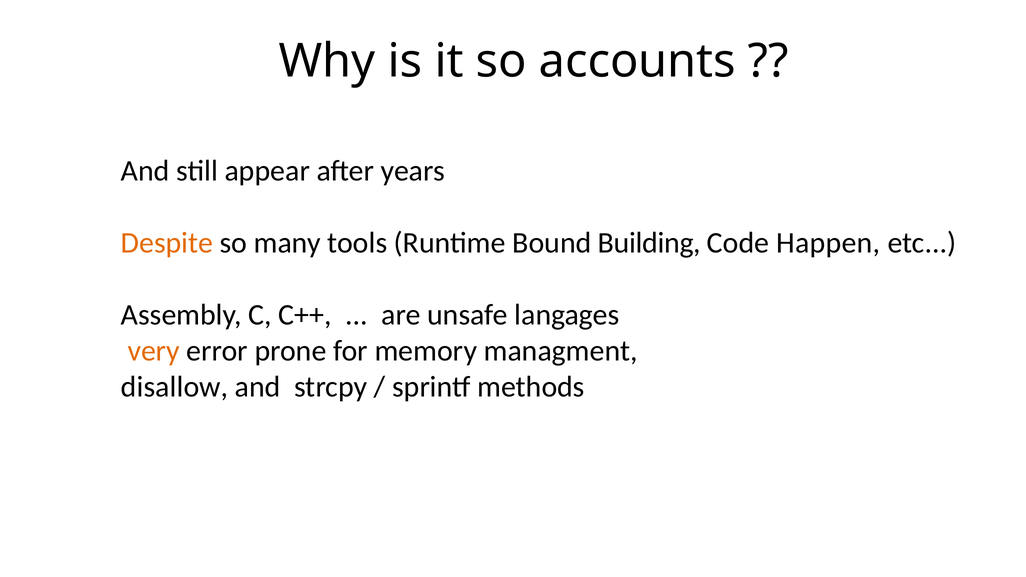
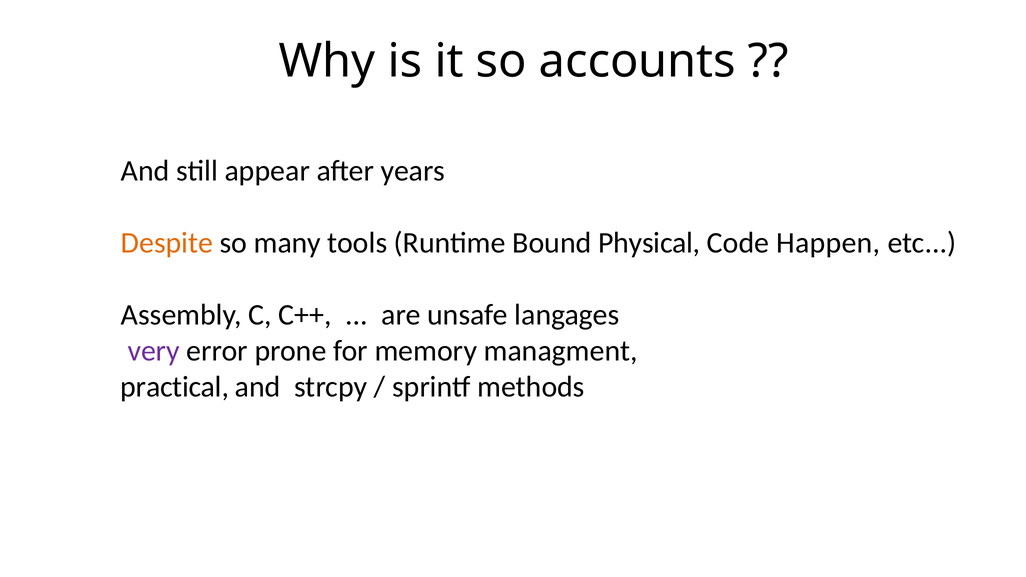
Building: Building -> Physical
very colour: orange -> purple
disallow: disallow -> practical
